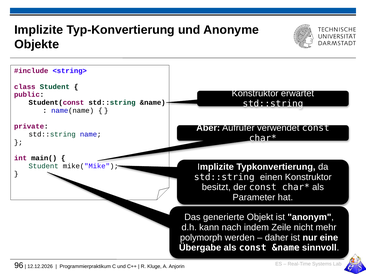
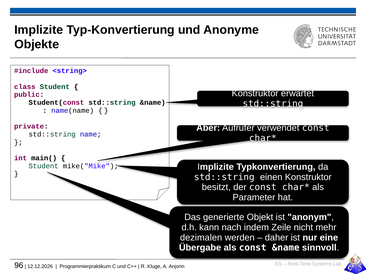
polymorph: polymorph -> dezimalen
